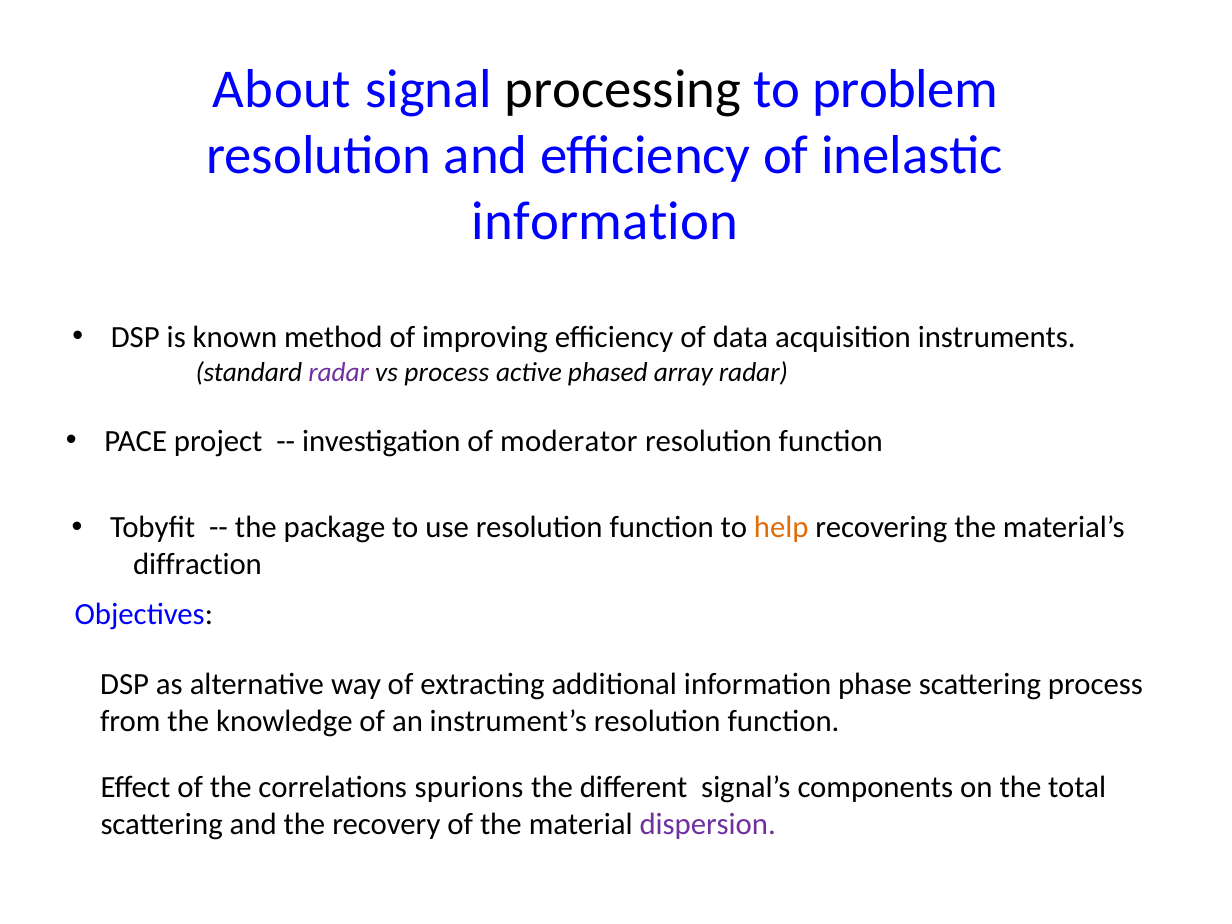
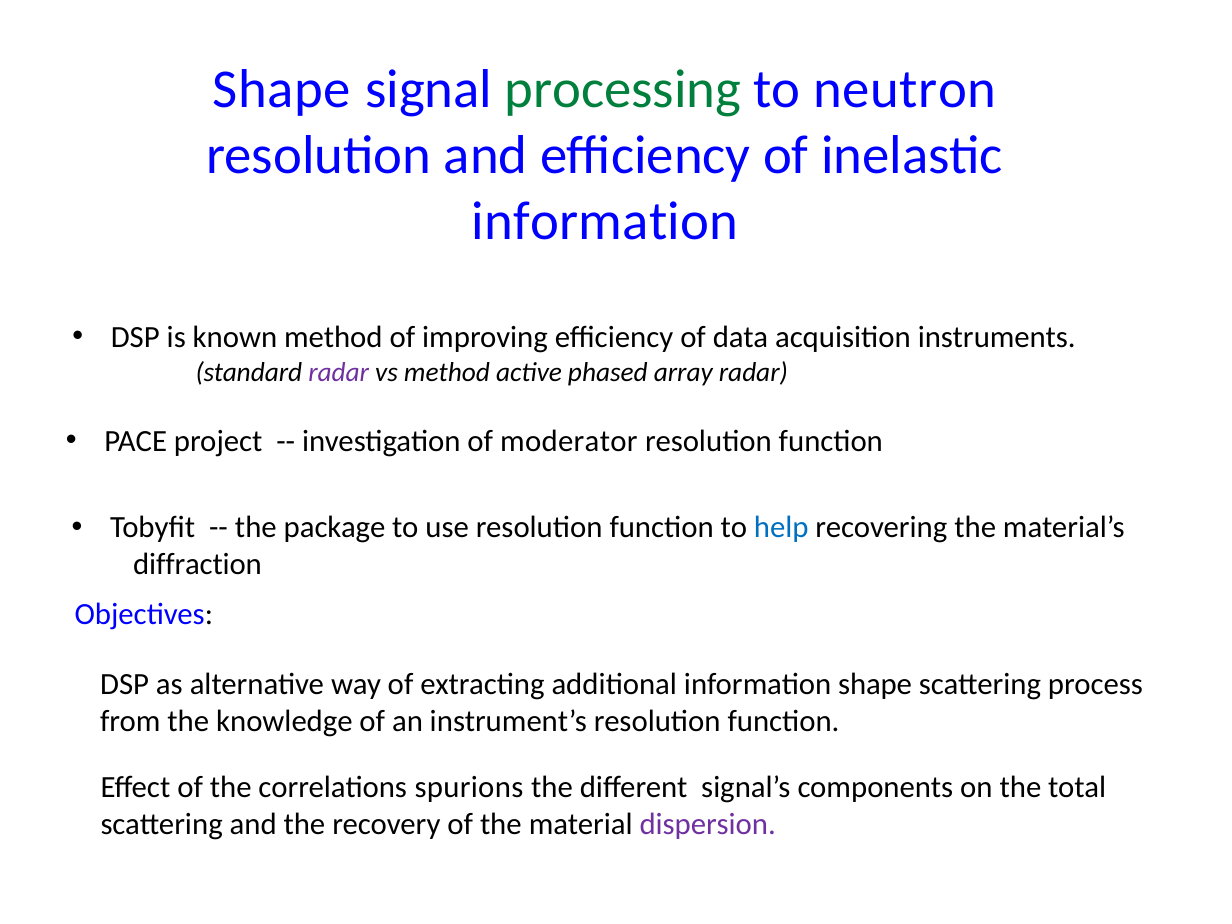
About at (282, 90): About -> Shape
processing colour: black -> green
problem: problem -> neutron
vs process: process -> method
help colour: orange -> blue
information phase: phase -> shape
